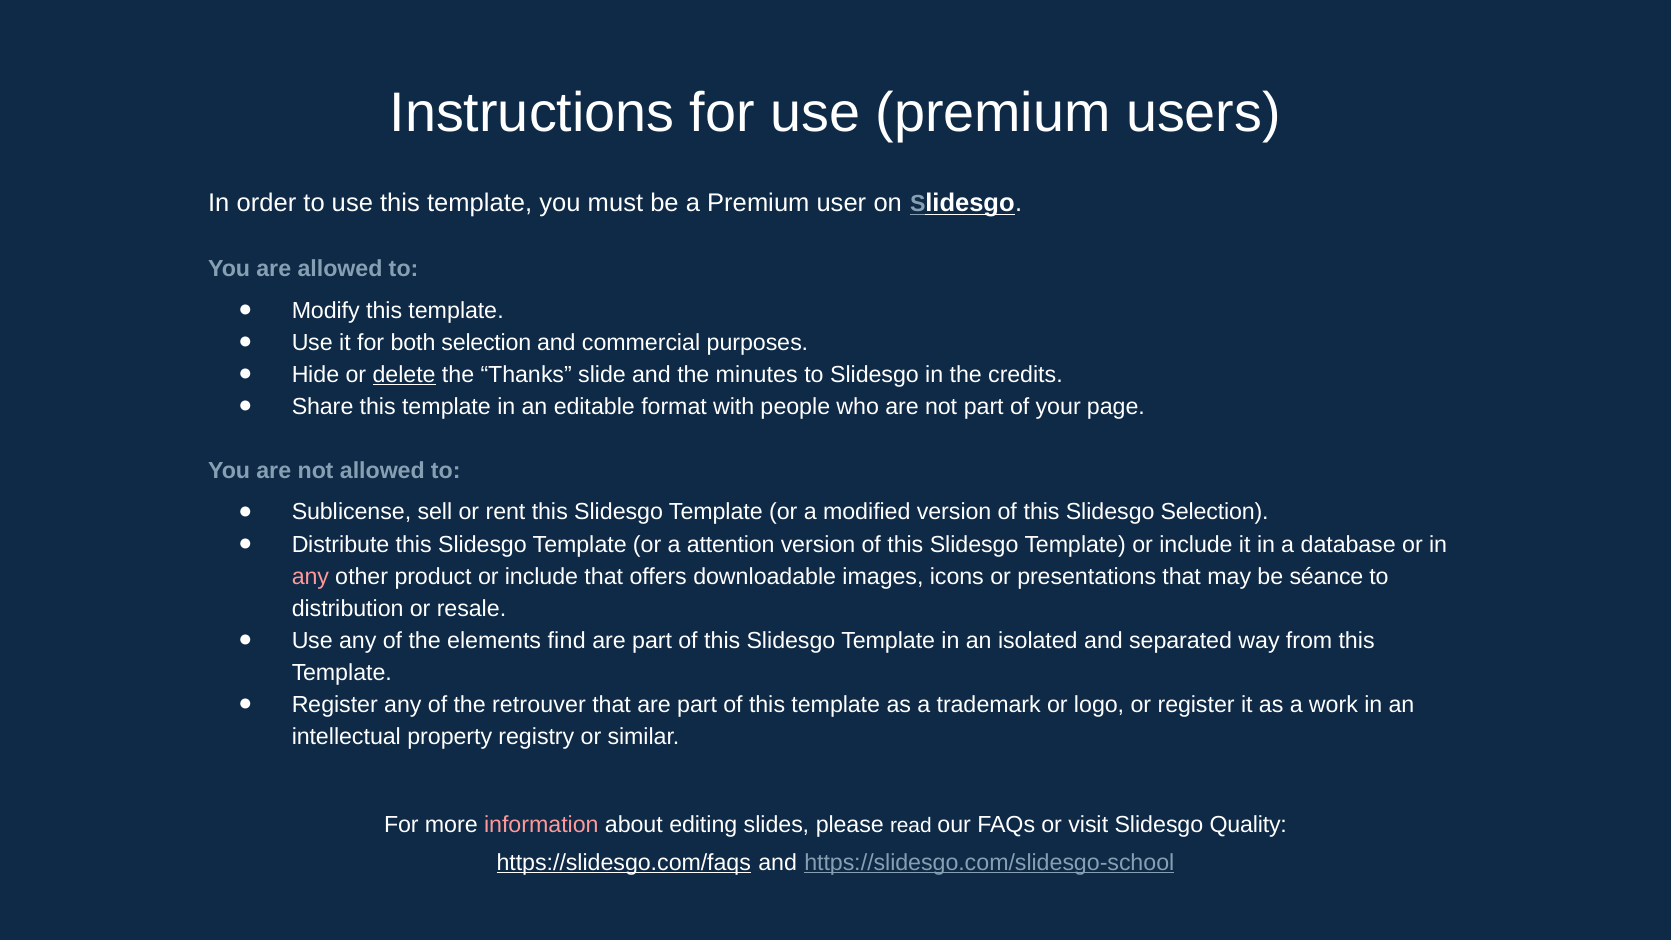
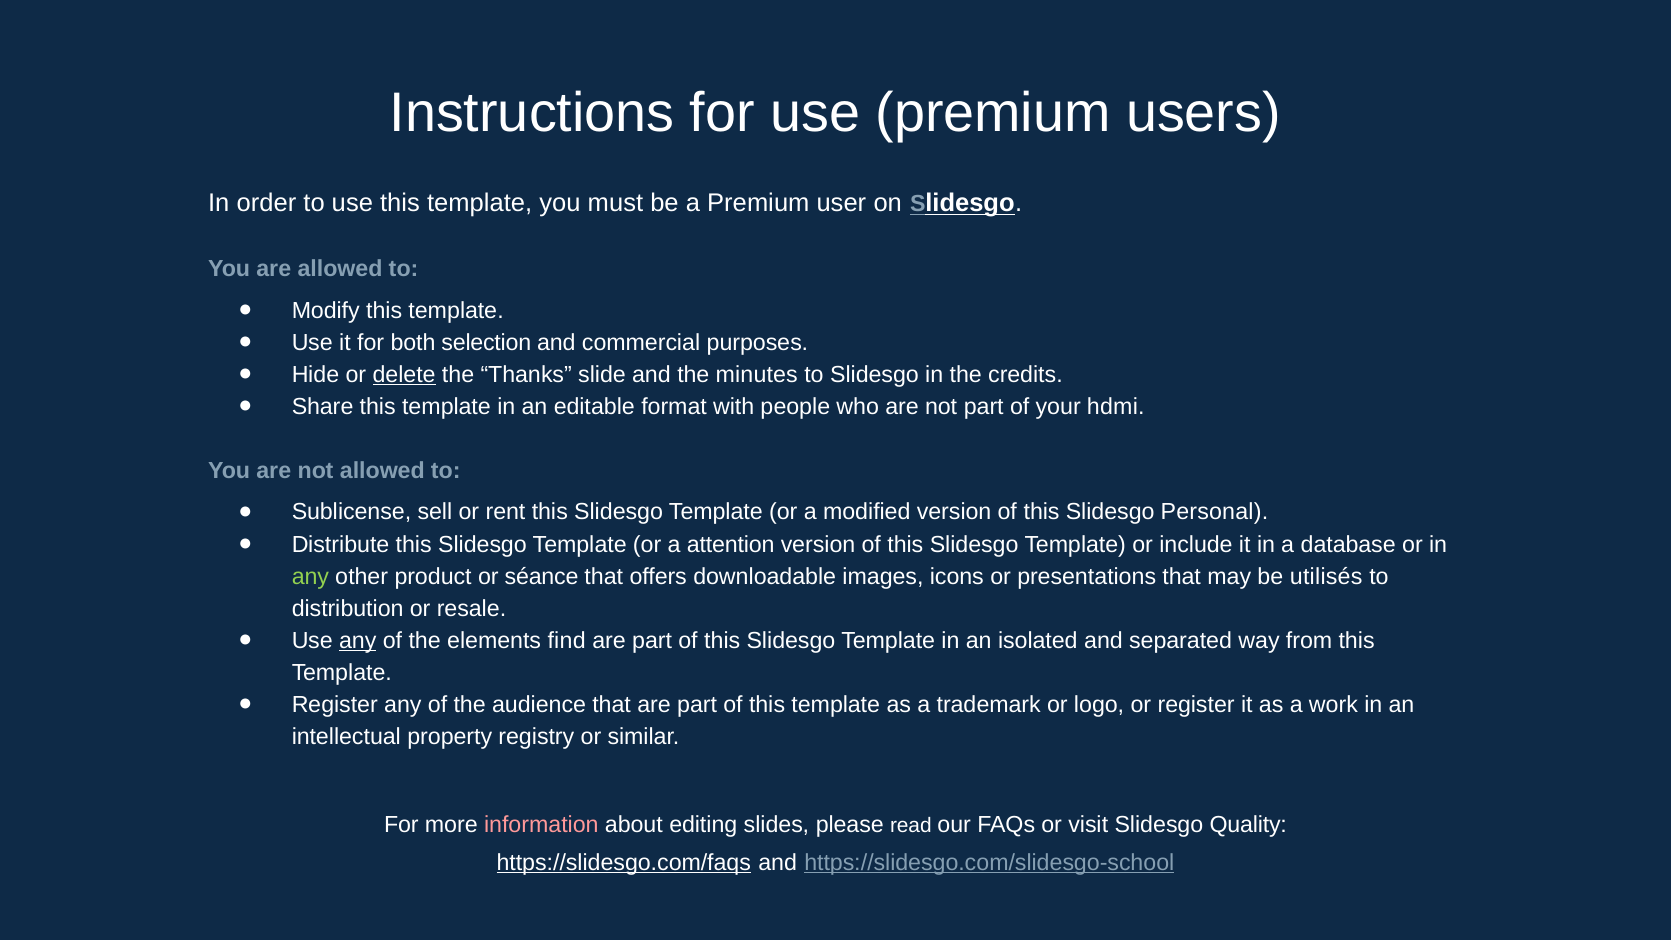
page: page -> hdmi
Slidesgo Selection: Selection -> Personal
any at (310, 576) colour: pink -> light green
product or include: include -> séance
séance: séance -> utilisés
any at (358, 640) underline: none -> present
retrouver: retrouver -> audience
